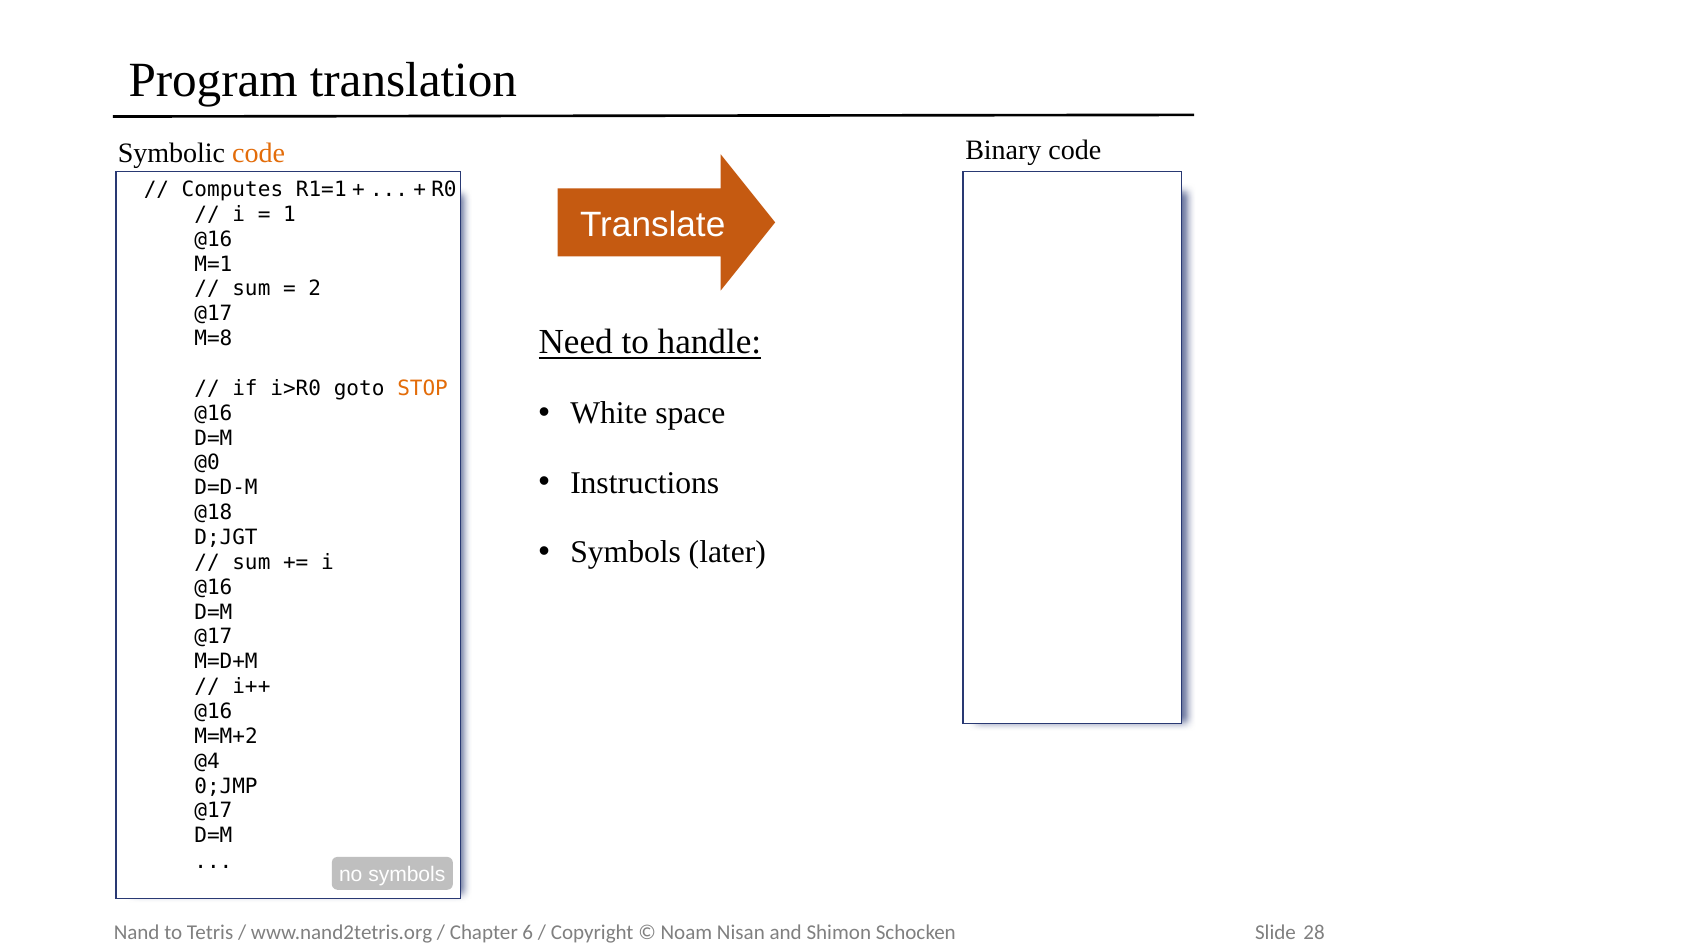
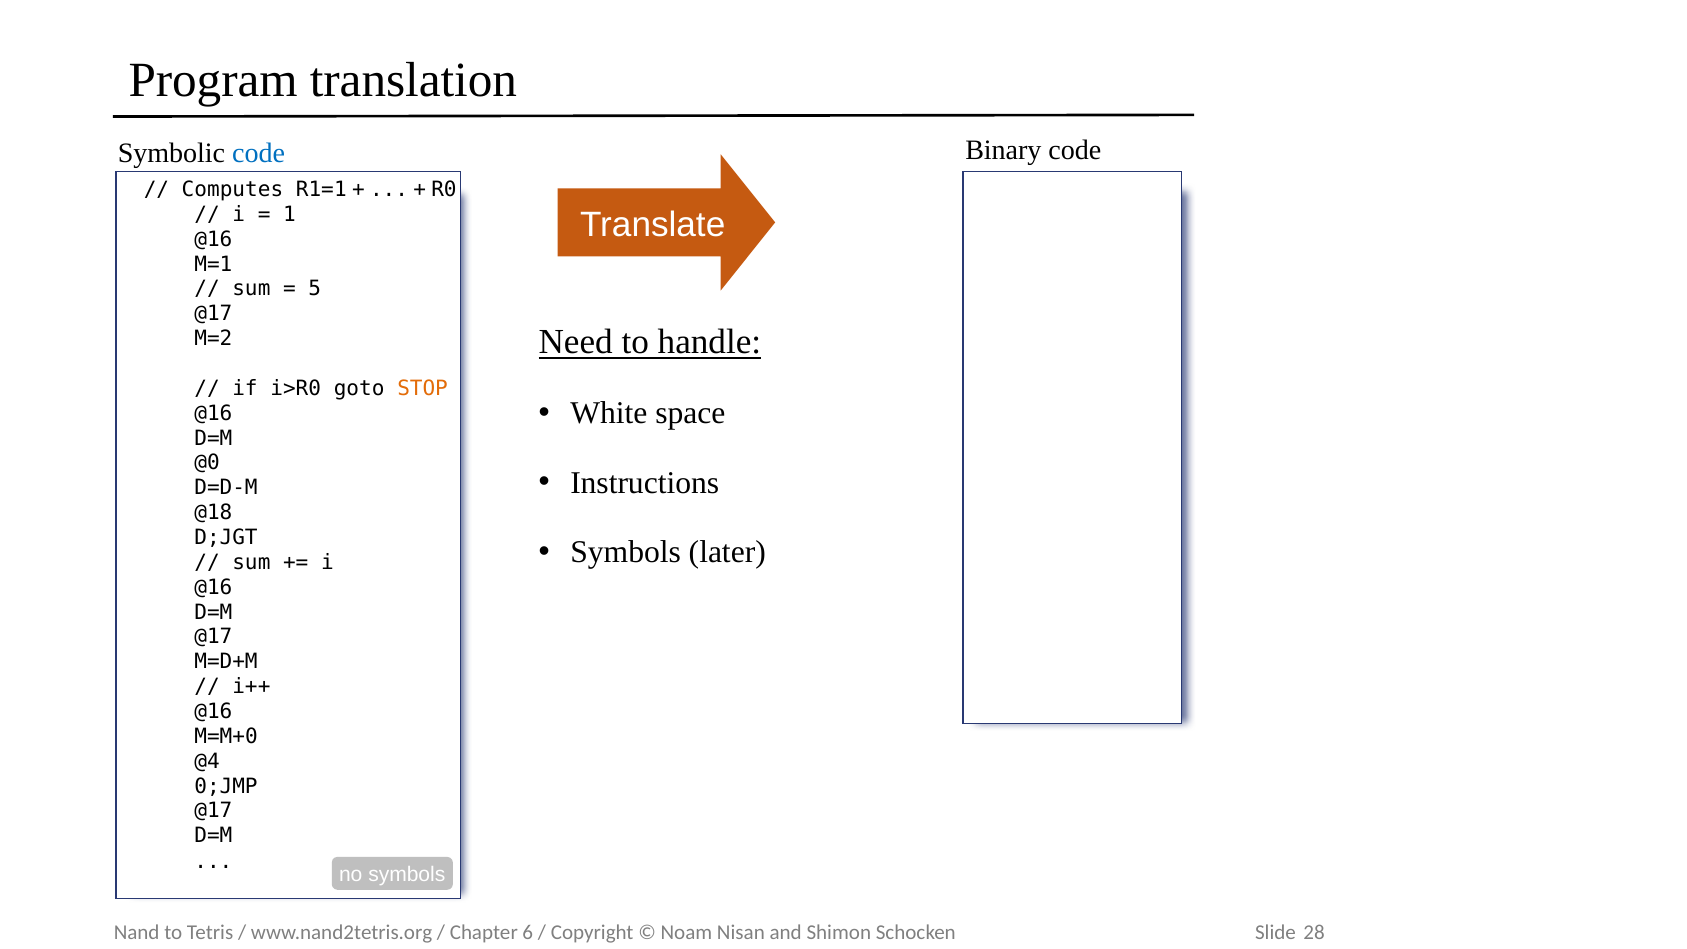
code at (259, 153) colour: orange -> blue
2: 2 -> 5
M=8: M=8 -> M=2
M=M+2: M=M+2 -> M=M+0
